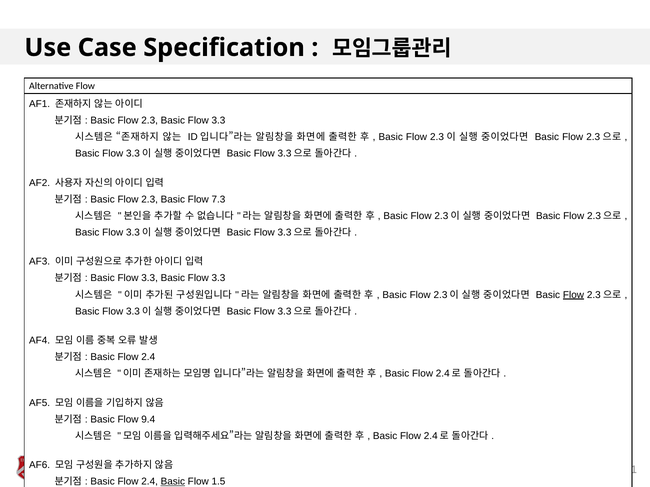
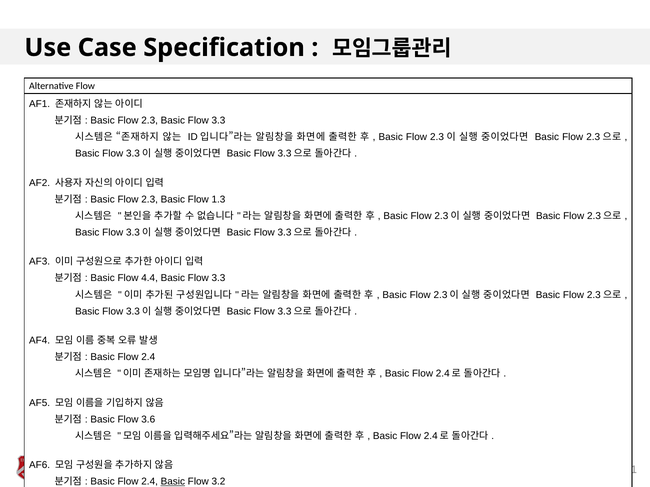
7.3: 7.3 -> 1.3
3.3 at (150, 279): 3.3 -> 4.4
Flow at (573, 295) underline: present -> none
9.4: 9.4 -> 3.6
1.5: 1.5 -> 3.2
